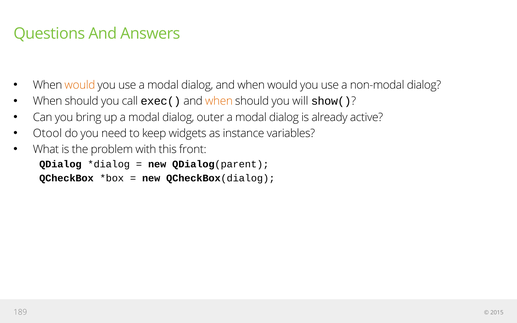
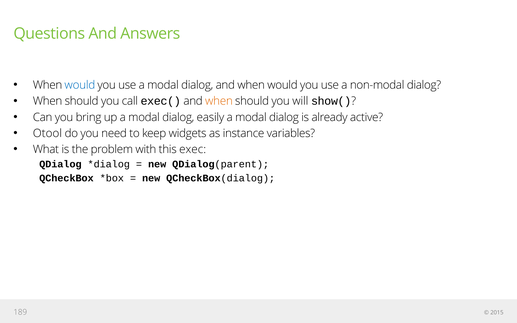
would at (80, 85) colour: orange -> blue
outer: outer -> easily
front: front -> exec
